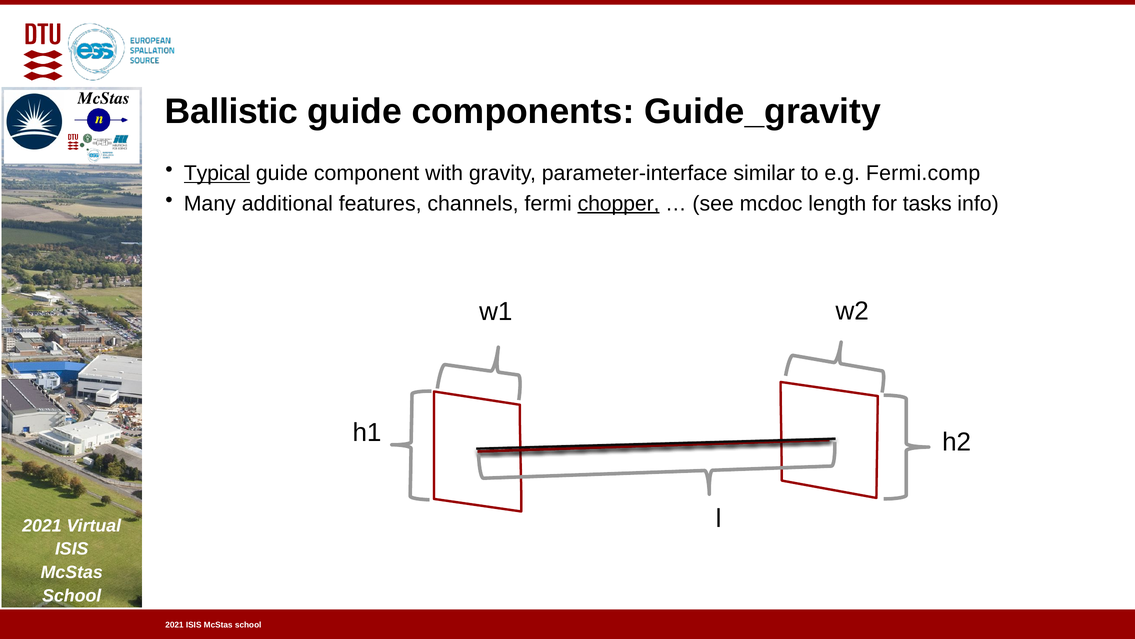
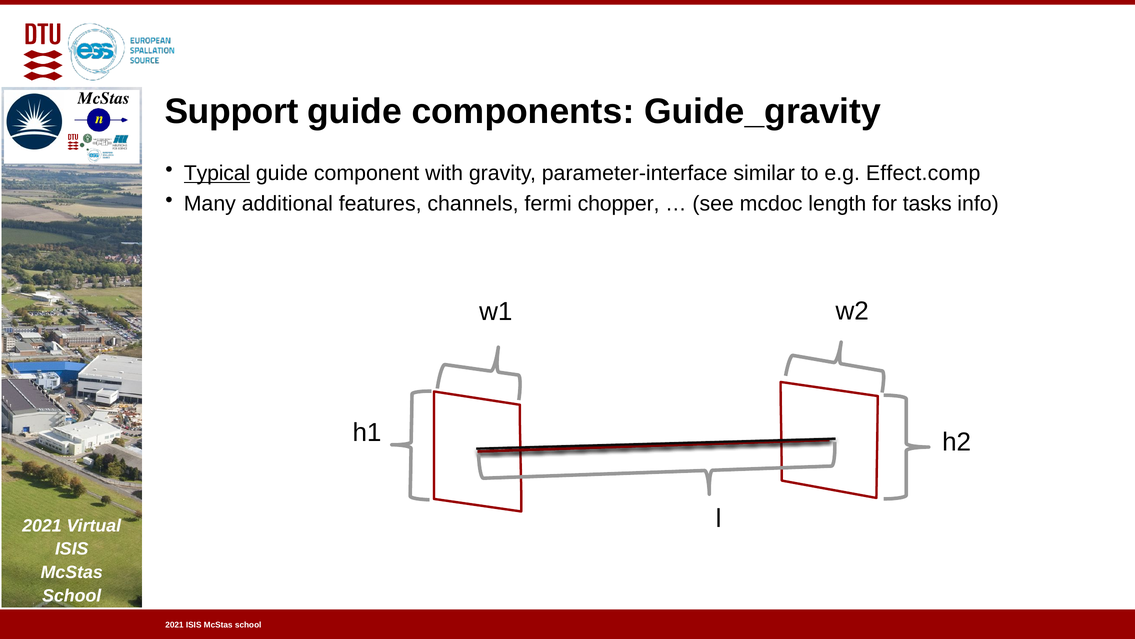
Ballistic: Ballistic -> Support
Fermi.comp: Fermi.comp -> Effect.comp
chopper underline: present -> none
